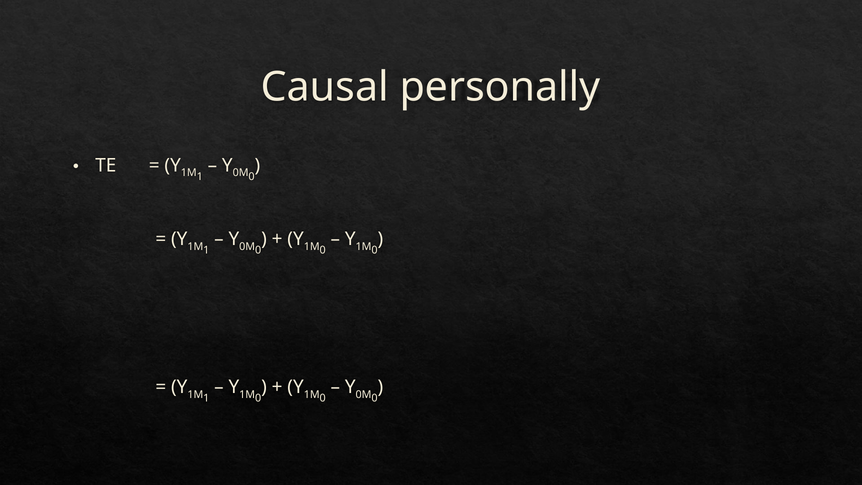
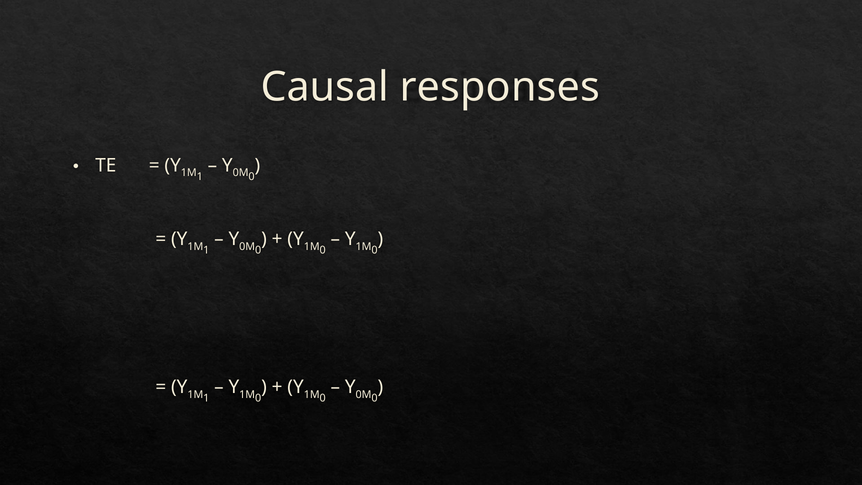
personally: personally -> responses
